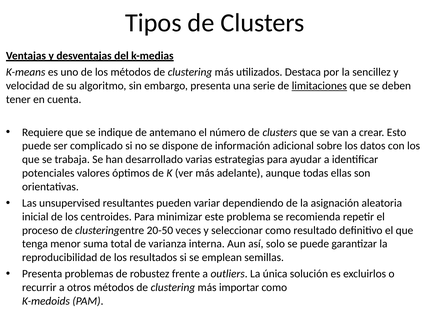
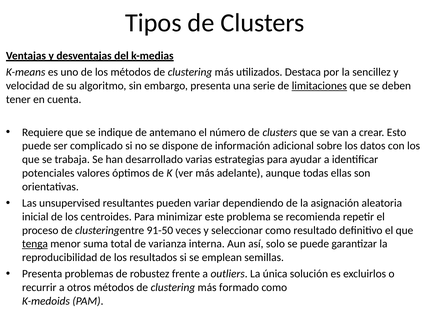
20-50: 20-50 -> 91-50
tenga underline: none -> present
importar: importar -> formado
